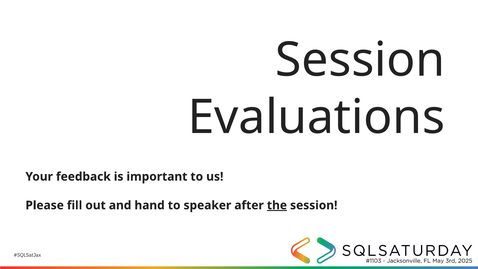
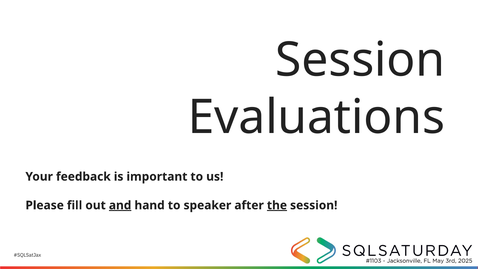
and underline: none -> present
